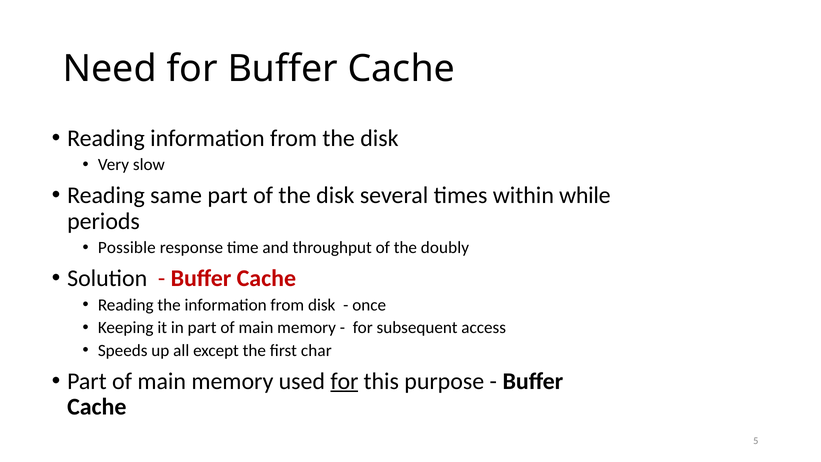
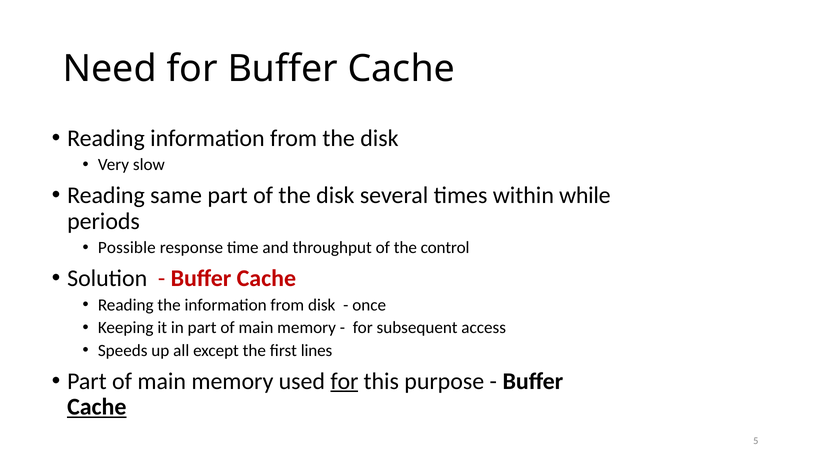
doubly: doubly -> control
char: char -> lines
Cache at (97, 407) underline: none -> present
